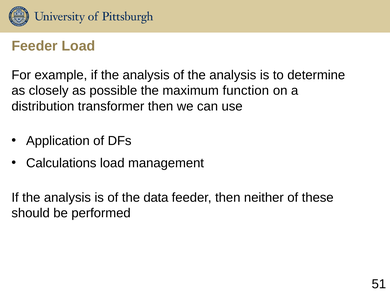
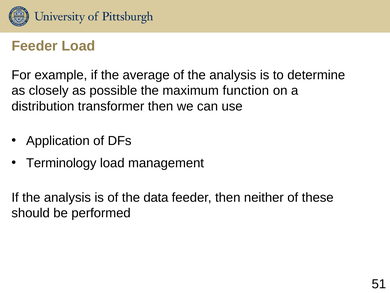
example if the analysis: analysis -> average
Calculations: Calculations -> Terminology
